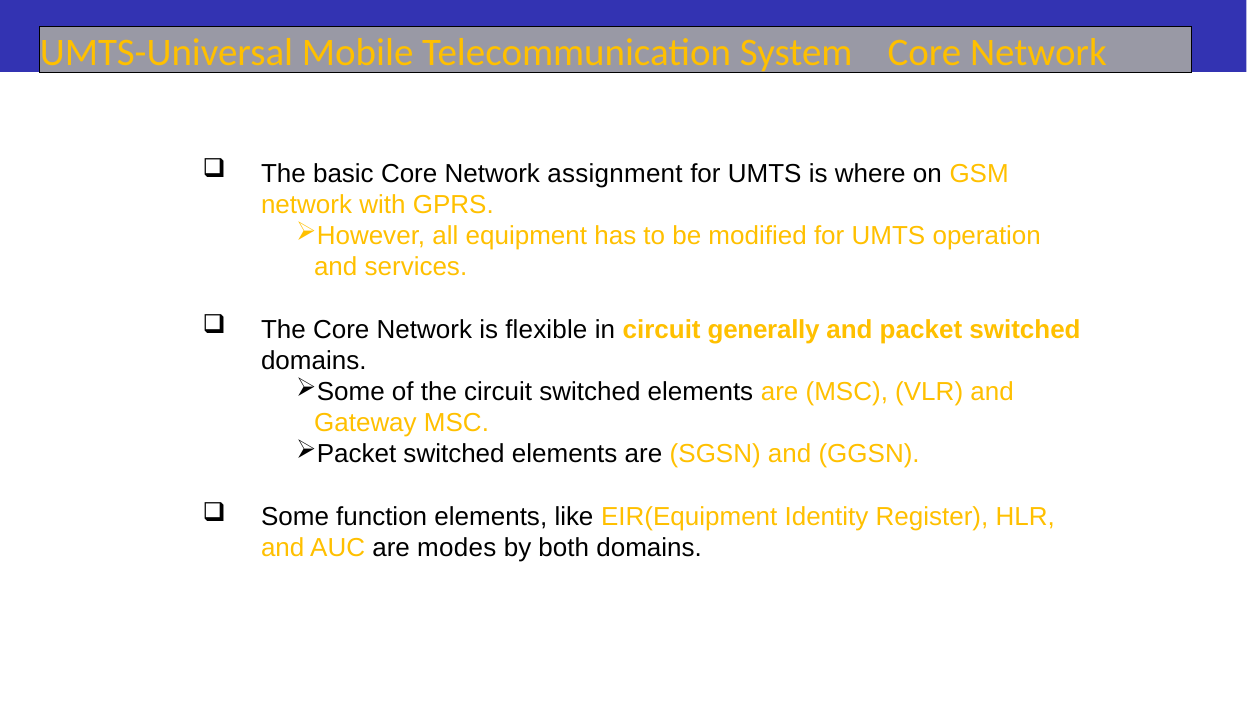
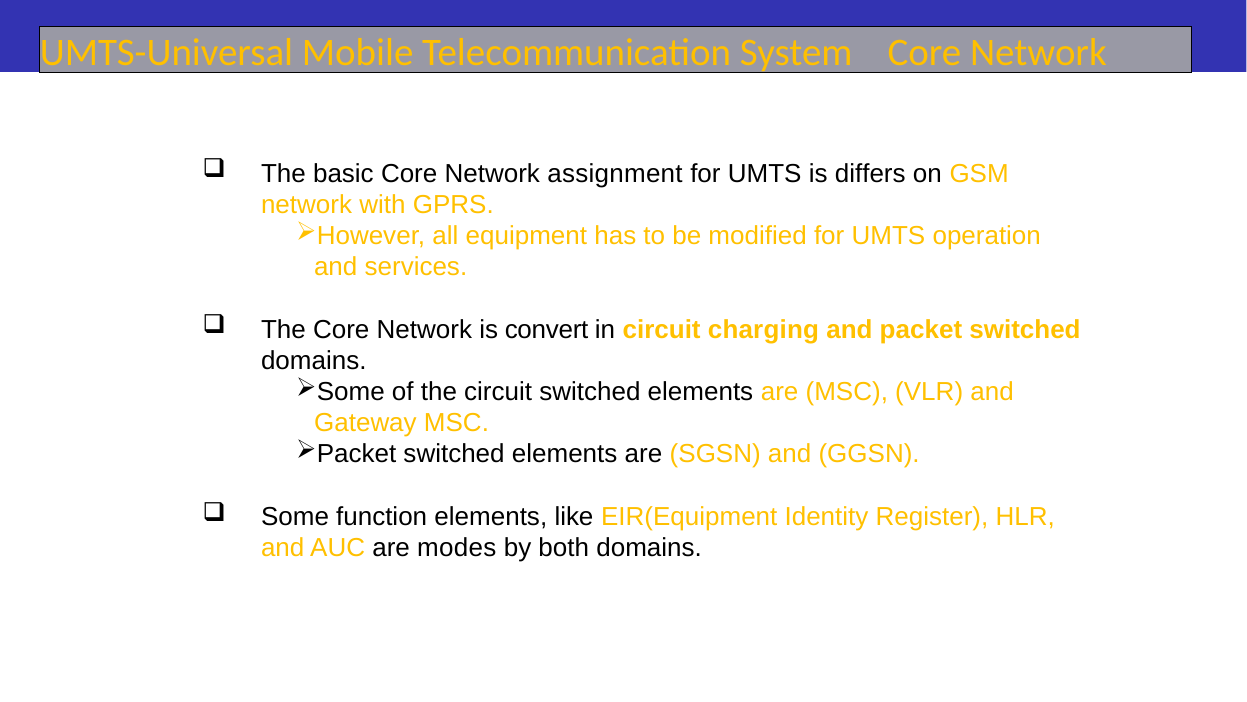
where: where -> differs
flexible: flexible -> convert
generally: generally -> charging
